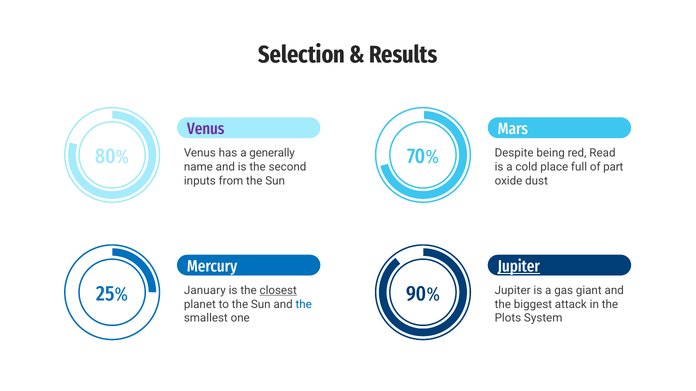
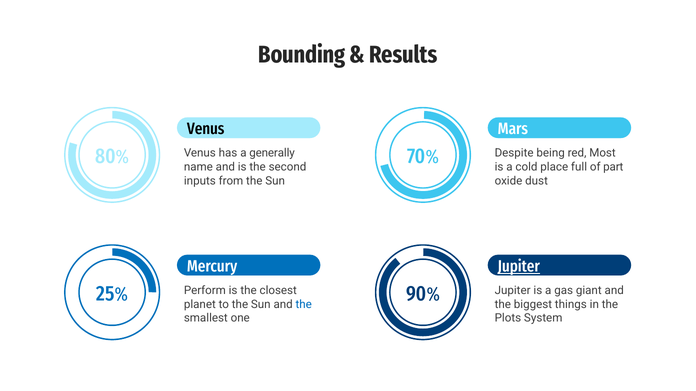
Selection: Selection -> Bounding
Venus at (206, 129) colour: purple -> black
Read: Read -> Most
January: January -> Perform
closest underline: present -> none
attack: attack -> things
